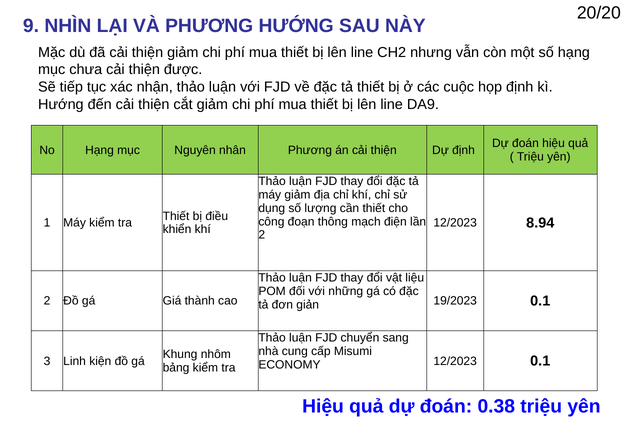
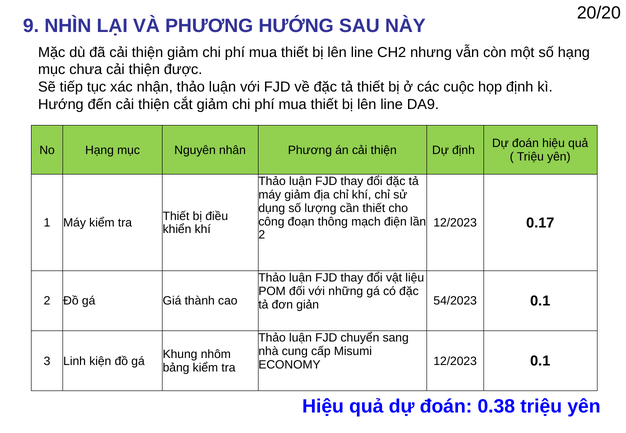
8.94: 8.94 -> 0.17
19/2023: 19/2023 -> 54/2023
